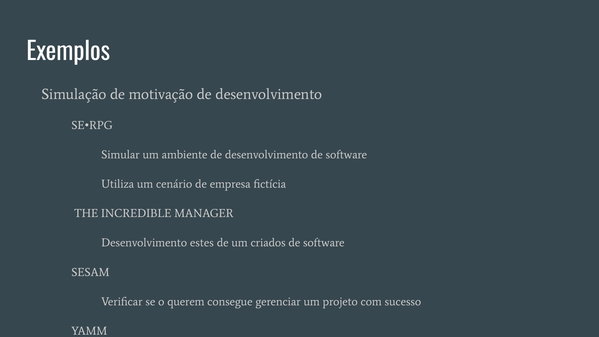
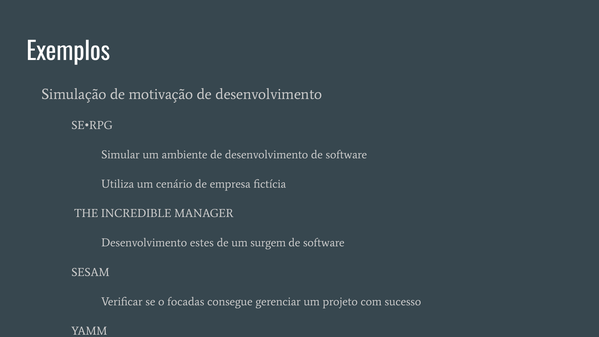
criados: criados -> surgem
querem: querem -> focadas
